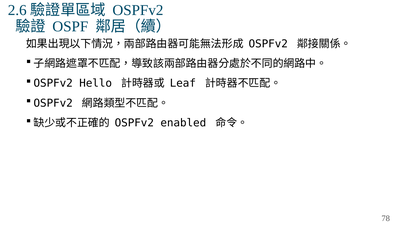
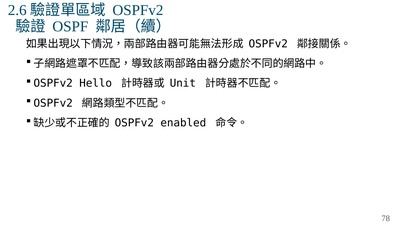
Leaf: Leaf -> Unit
